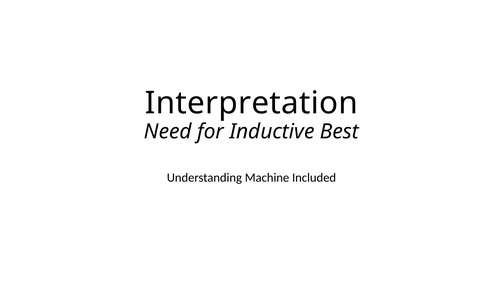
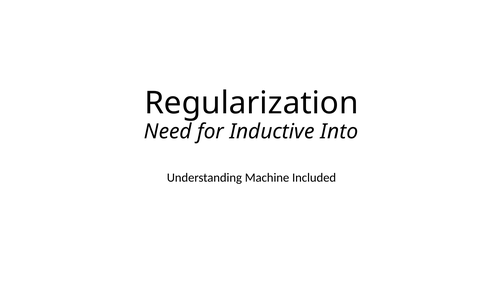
Interpretation: Interpretation -> Regularization
Best: Best -> Into
